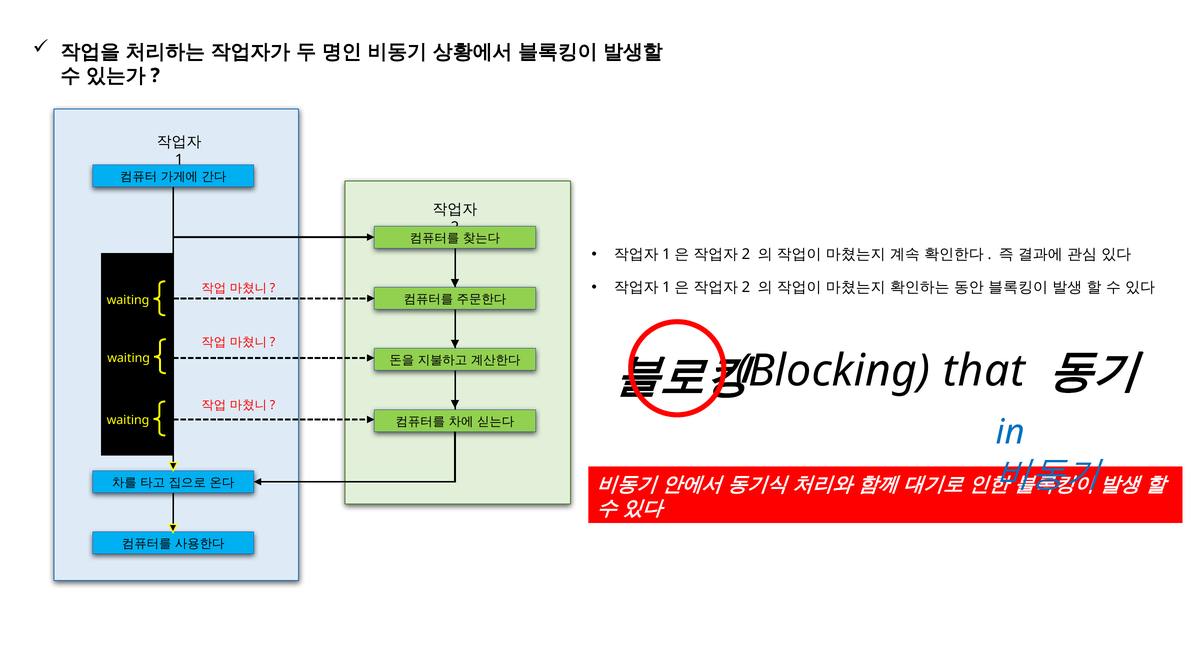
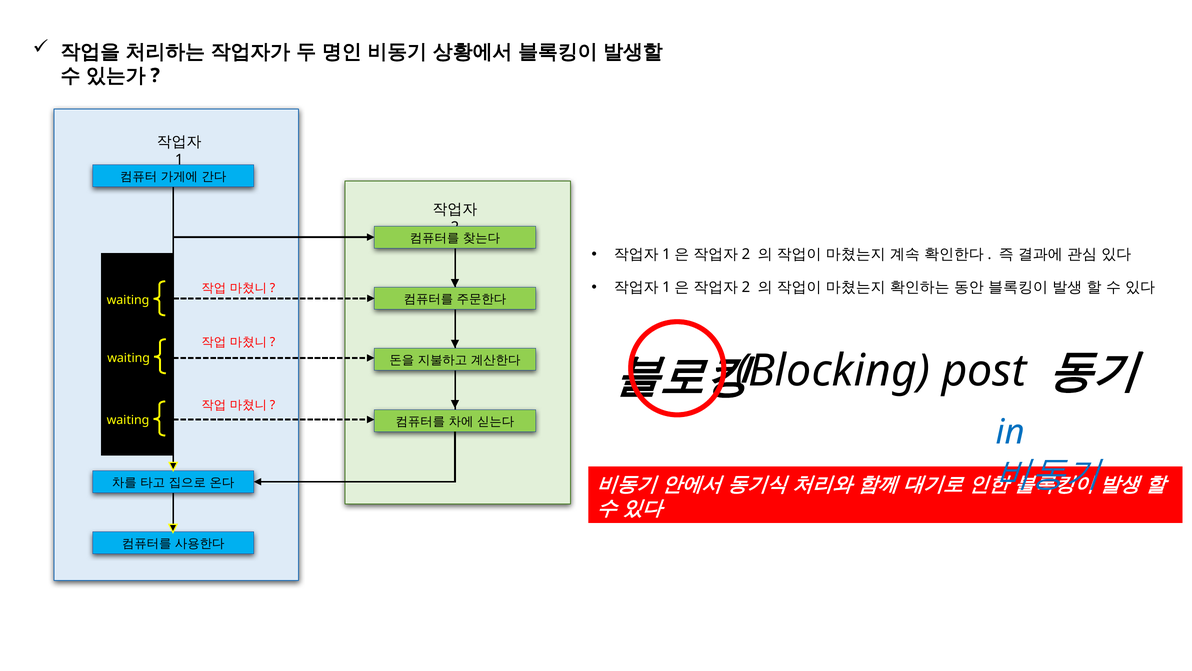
that: that -> post
